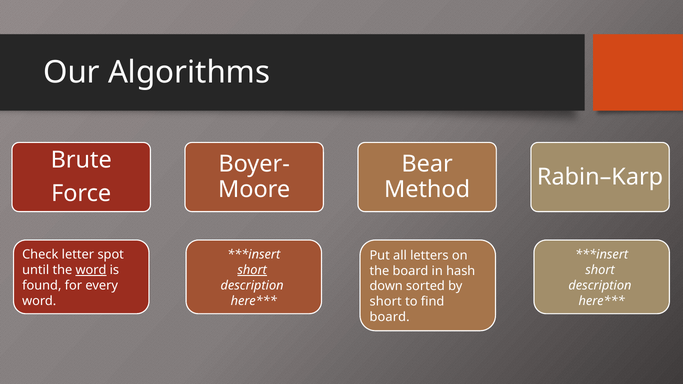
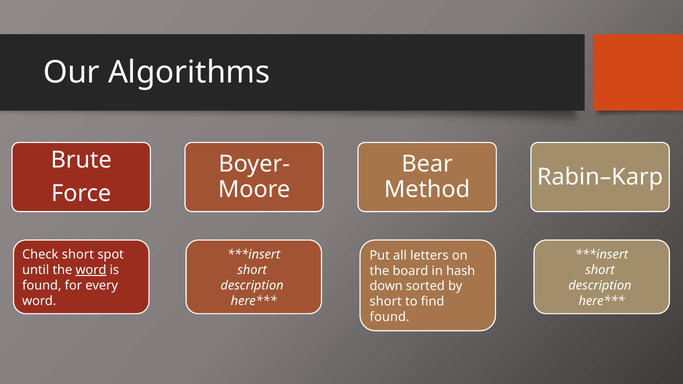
Check letter: letter -> short
short at (252, 270) underline: present -> none
board at (390, 317): board -> found
